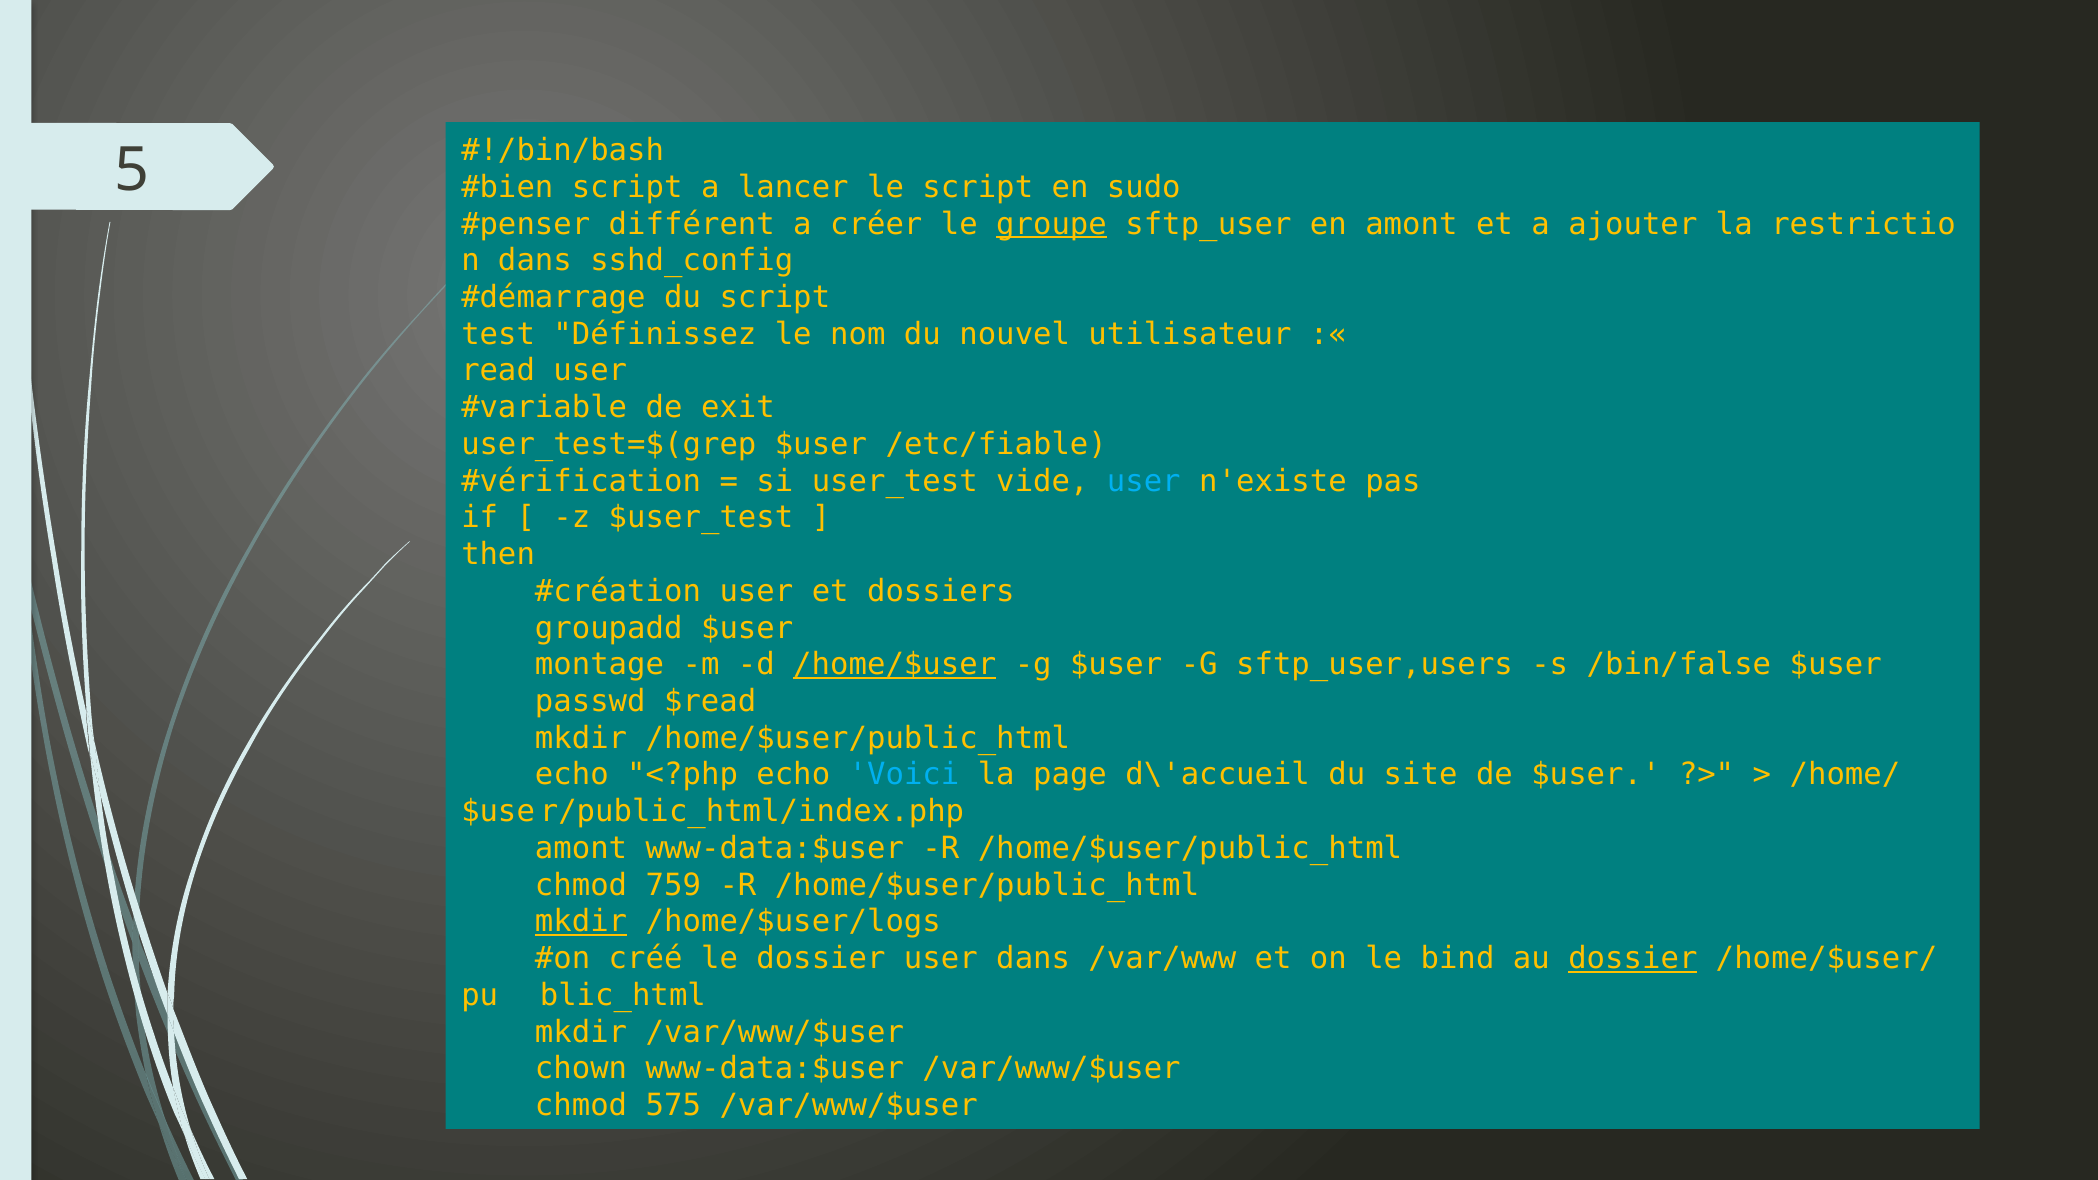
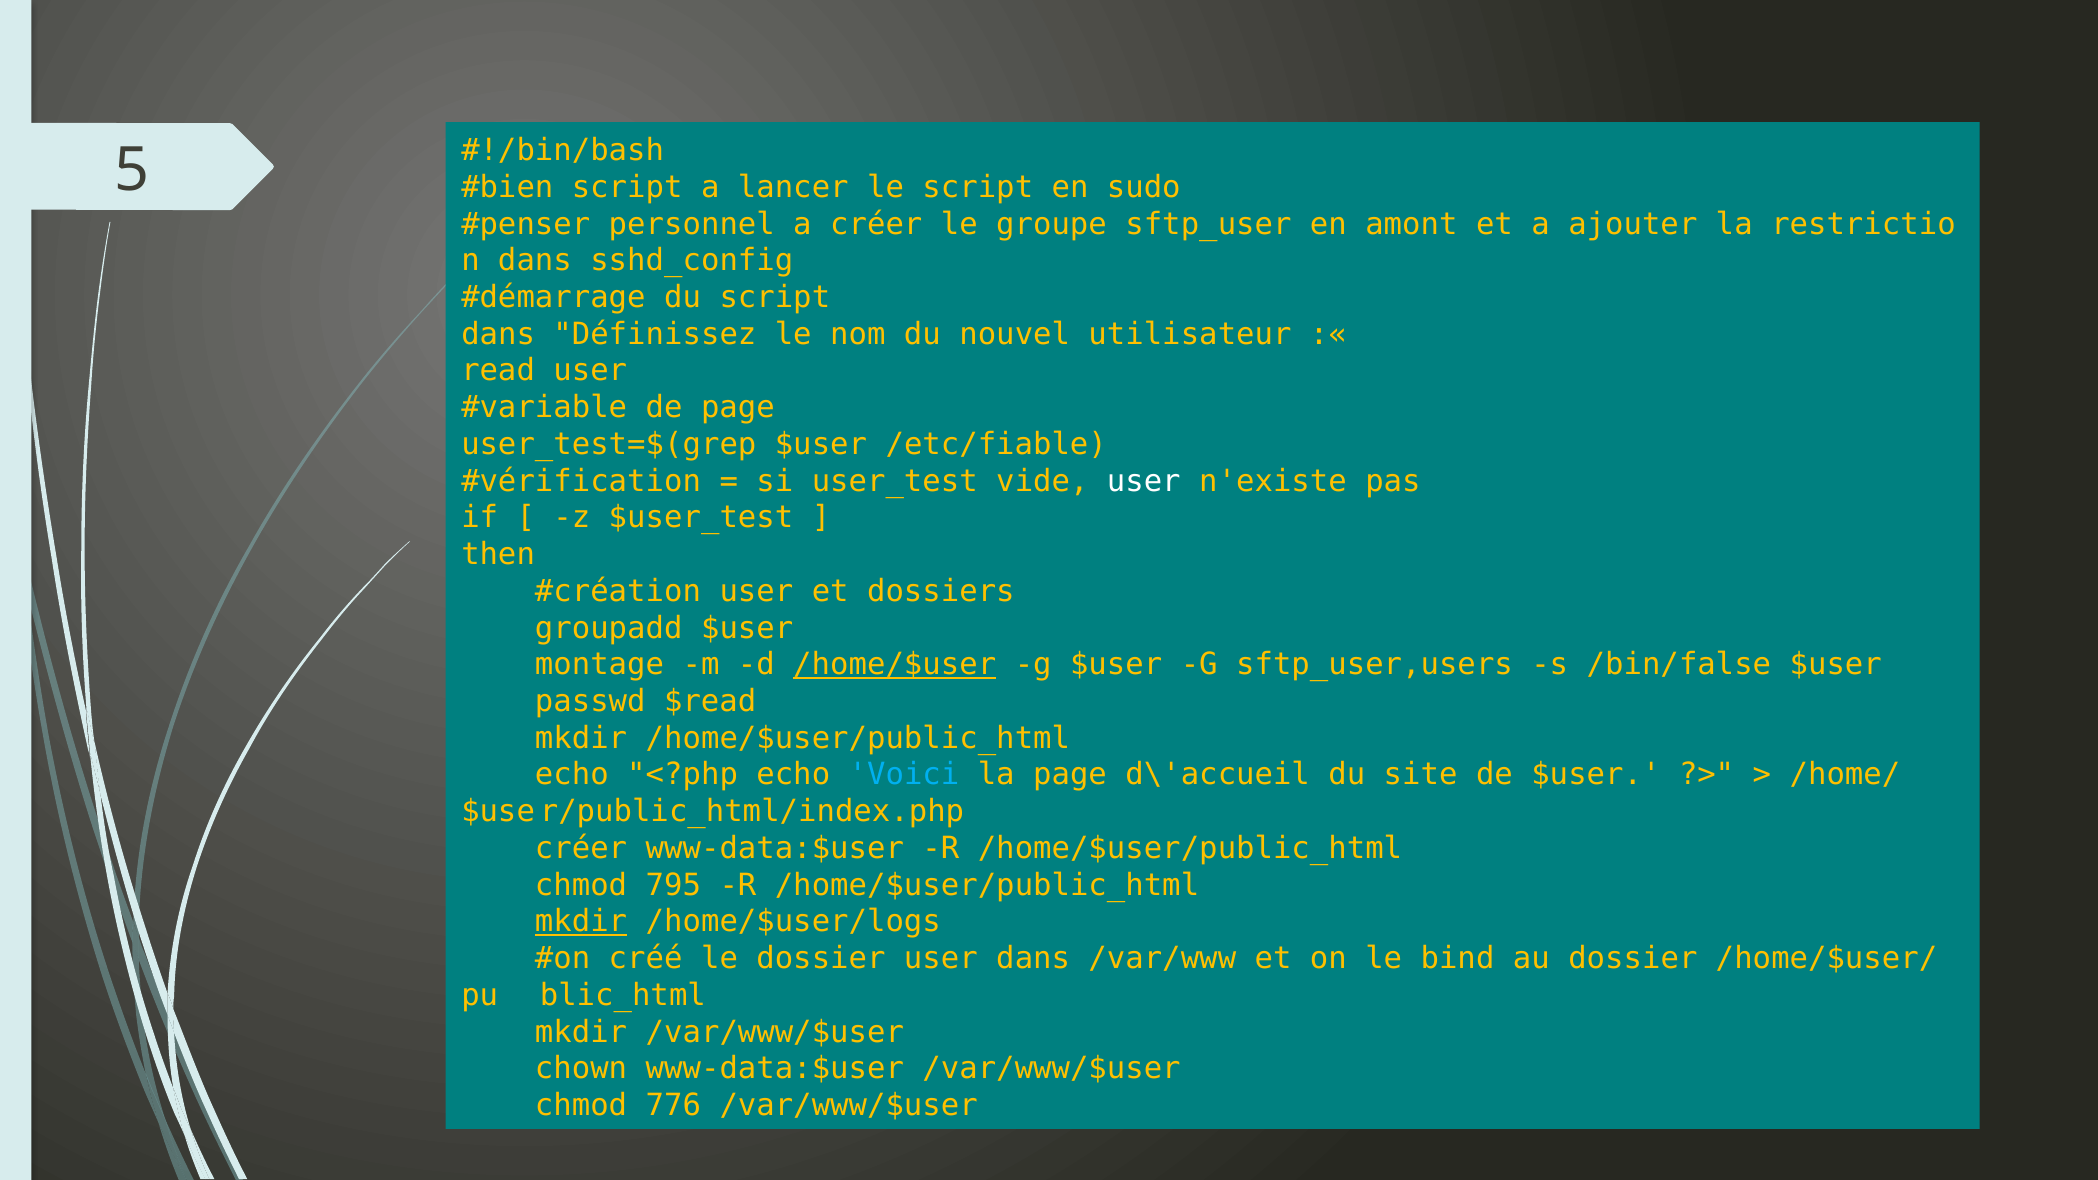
différent: différent -> personnel
groupe underline: present -> none
test at (498, 334): test -> dans
de exit: exit -> page
user at (1144, 481) colour: light blue -> white
amont at (581, 848): amont -> créer
759: 759 -> 795
dossier at (1633, 959) underline: present -> none
575: 575 -> 776
